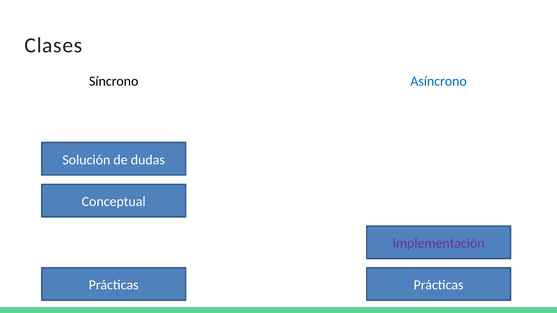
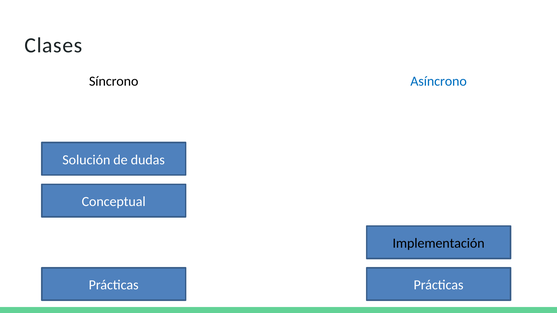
Implementación colour: purple -> black
